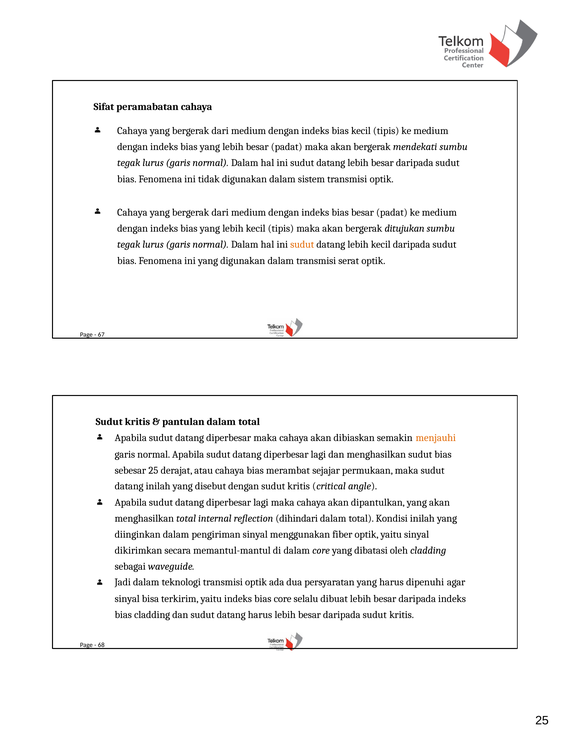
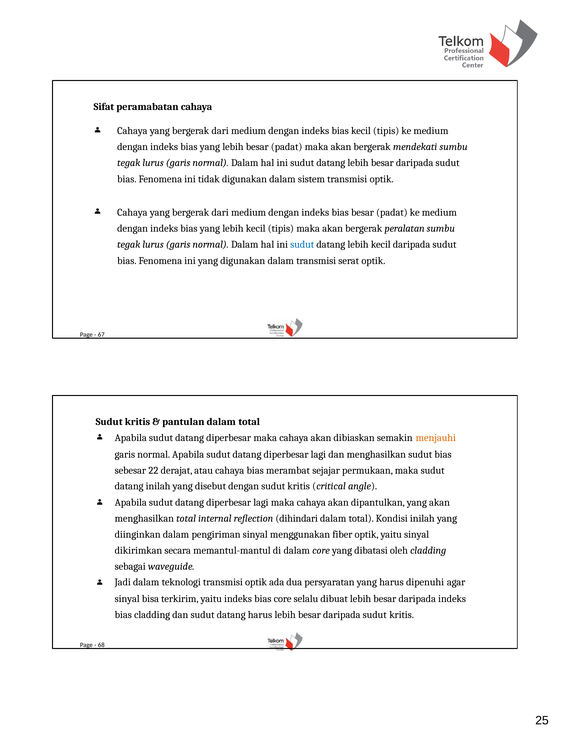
ditujukan: ditujukan -> peralatan
sudut at (302, 244) colour: orange -> blue
sebesar 25: 25 -> 22
